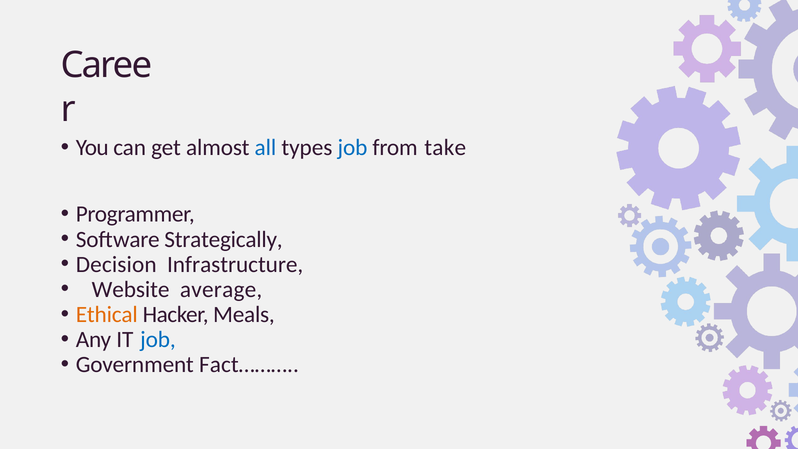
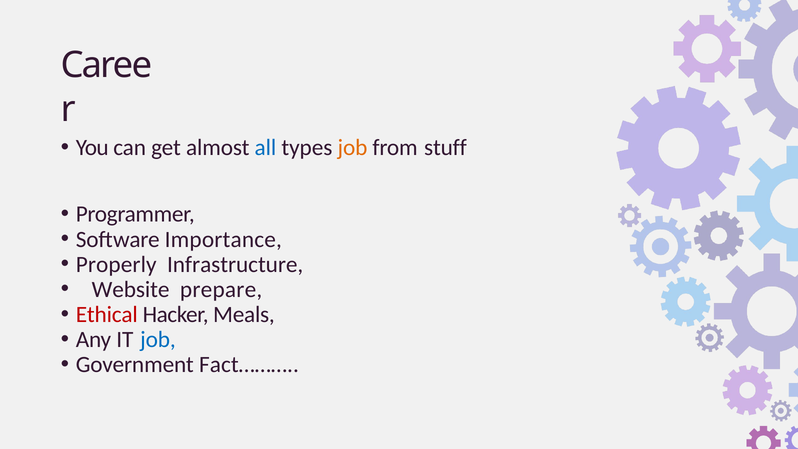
job at (353, 148) colour: blue -> orange
take: take -> stuff
Strategically: Strategically -> Importance
Decision: Decision -> Properly
average: average -> prepare
Ethical colour: orange -> red
